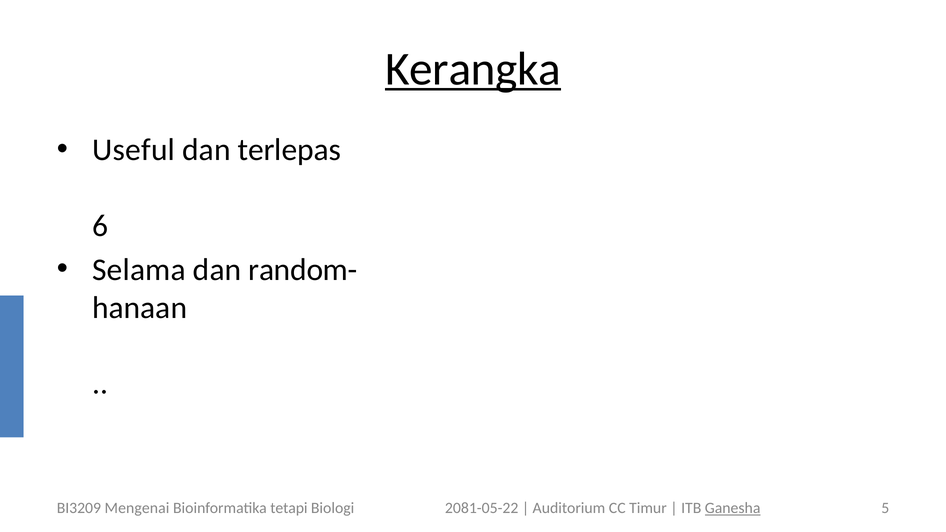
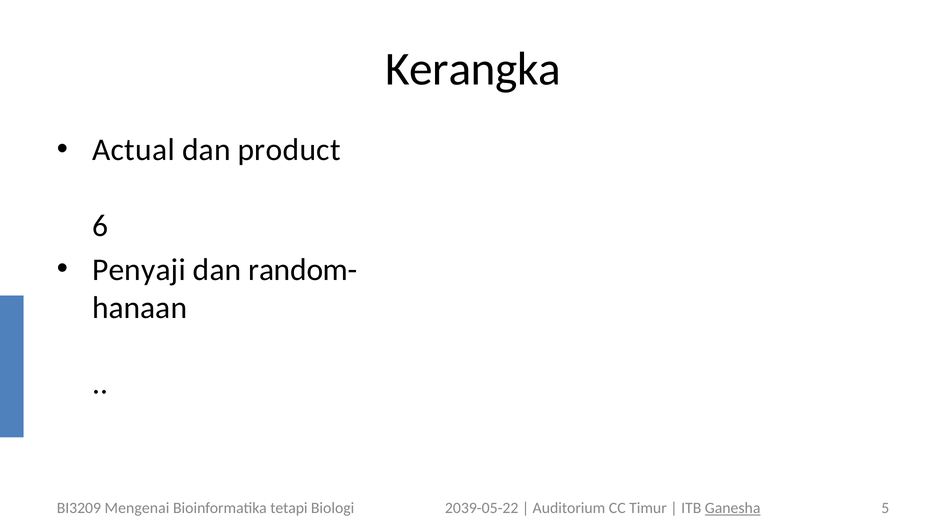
Kerangka underline: present -> none
Useful: Useful -> Actual
terlepas: terlepas -> product
Selama: Selama -> Penyaji
2081-05-22: 2081-05-22 -> 2039-05-22
